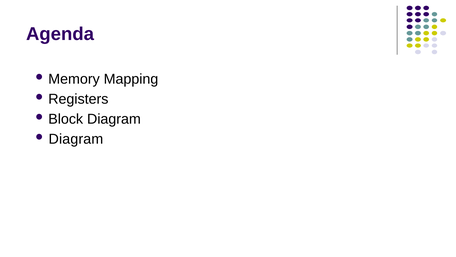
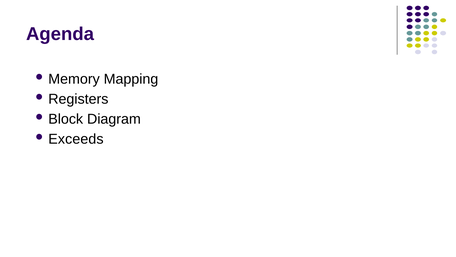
Diagram at (76, 139): Diagram -> Exceeds
